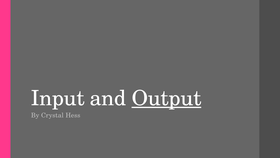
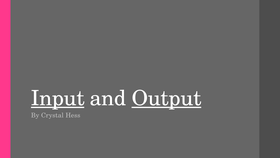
Input underline: none -> present
